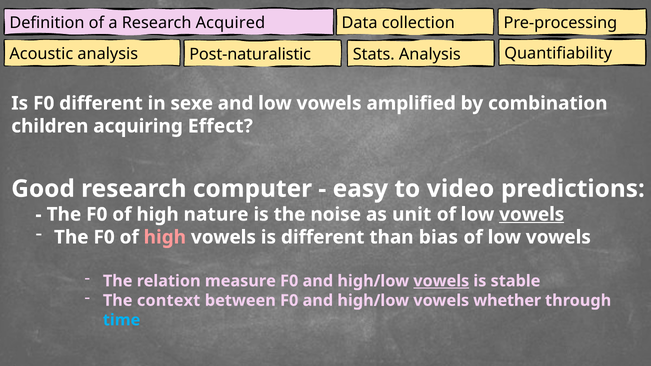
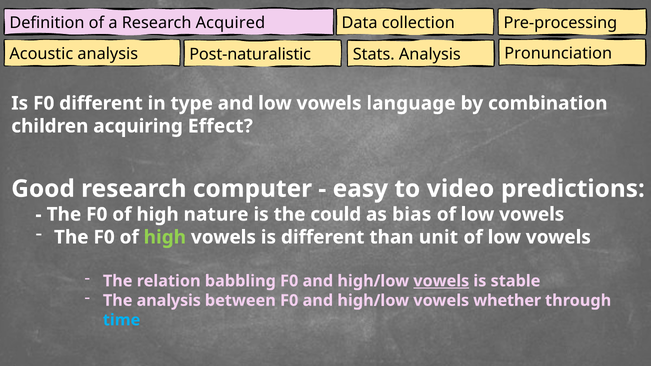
Quantifiability: Quantifiability -> Pronunciation
sexe: sexe -> type
amplified: amplified -> language
noise: noise -> could
unit: unit -> bias
vowels at (532, 215) underline: present -> none
high at (165, 237) colour: pink -> light green
bias: bias -> unit
measure: measure -> babbling
The context: context -> analysis
